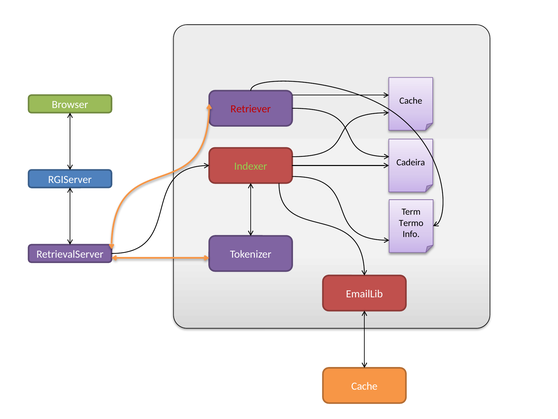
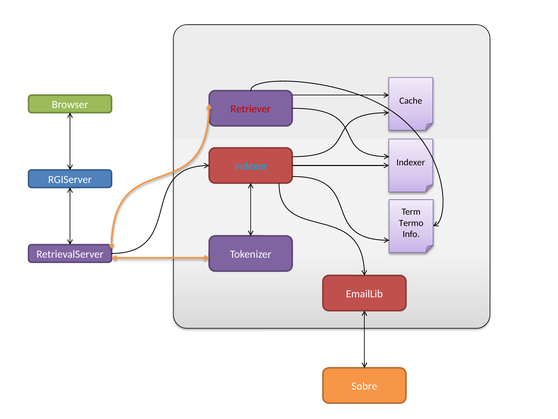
Cadeira at (411, 162): Cadeira -> Indexer
Indexer at (251, 166) colour: light green -> light blue
Cache at (364, 386): Cache -> Sobre
